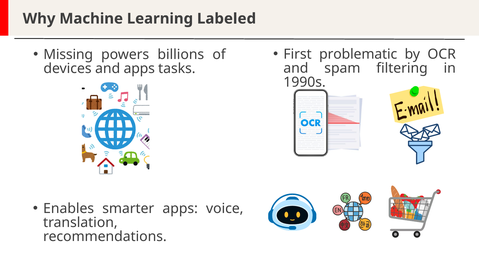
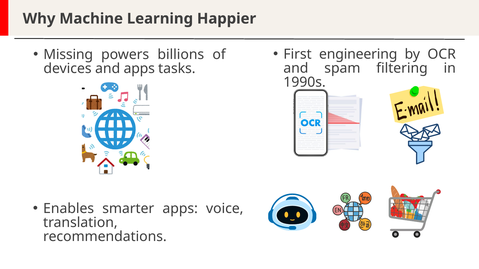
Labeled: Labeled -> Happier
problematic: problematic -> engineering
